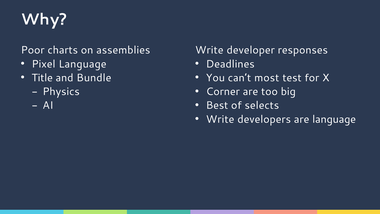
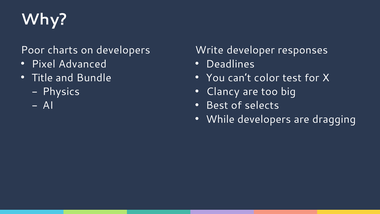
on assemblies: assemblies -> developers
Pixel Language: Language -> Advanced
most: most -> color
Corner: Corner -> Clancy
Write at (220, 119): Write -> While
are language: language -> dragging
